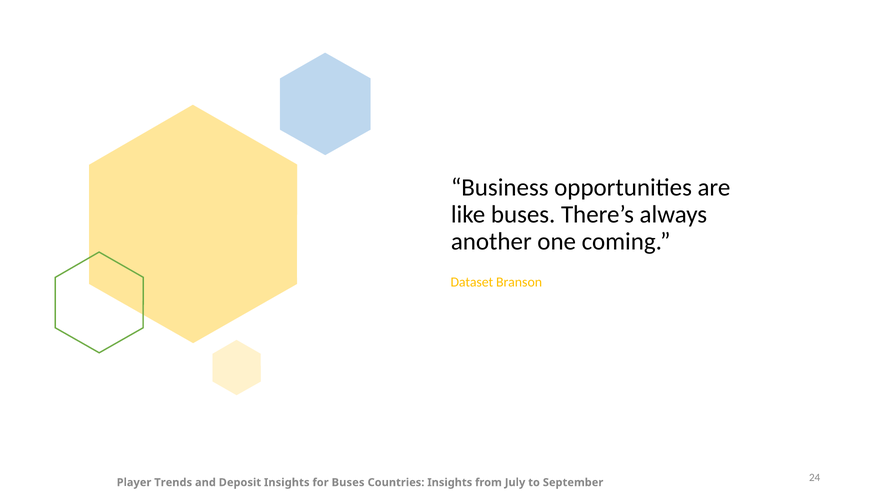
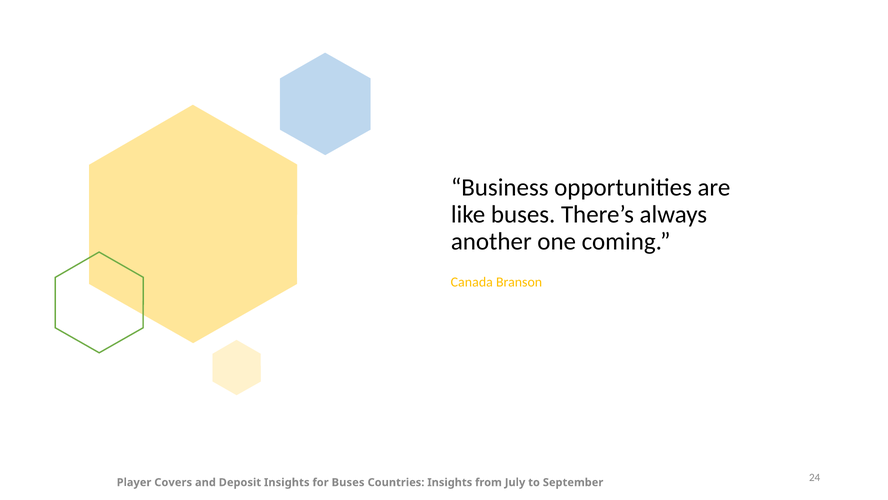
Dataset: Dataset -> Canada
Trends: Trends -> Covers
